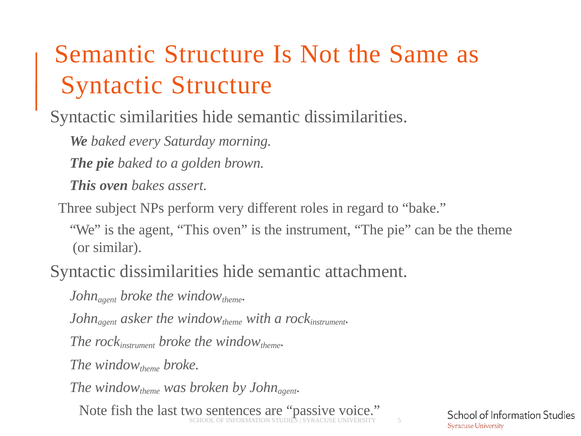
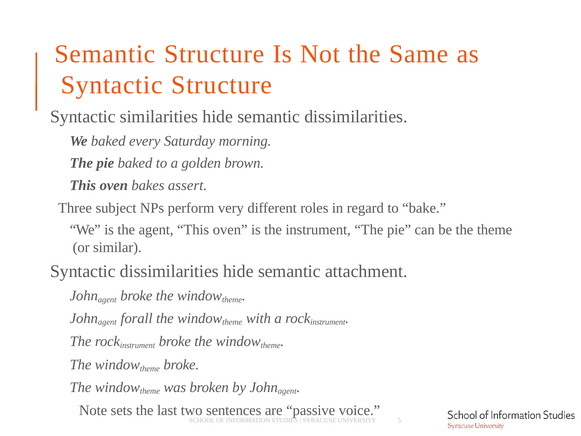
asker: asker -> forall
fish: fish -> sets
